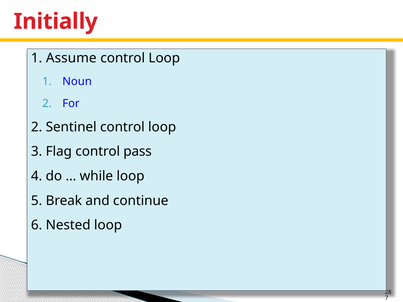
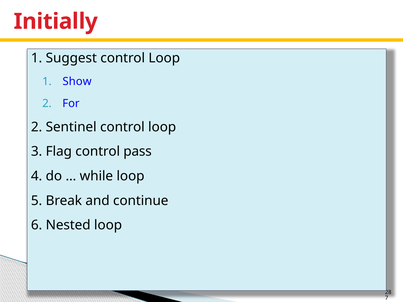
Assume: Assume -> Suggest
Noun: Noun -> Show
